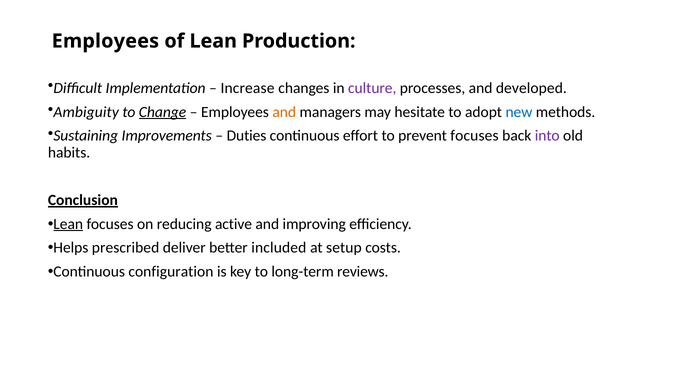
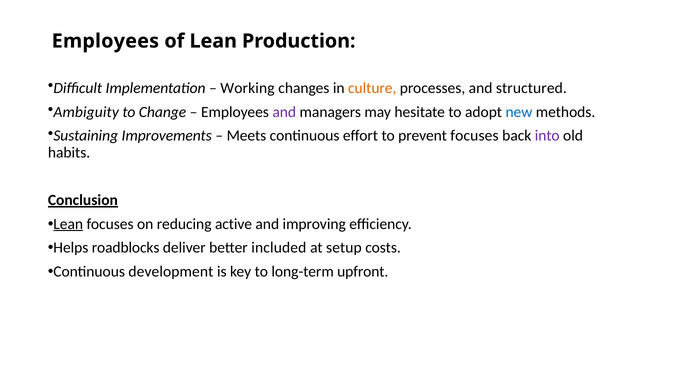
Increase: Increase -> Working
culture colour: purple -> orange
developed: developed -> structured
Change underline: present -> none
and at (284, 112) colour: orange -> purple
Duties: Duties -> Meets
prescribed: prescribed -> roadblocks
configuration: configuration -> development
reviews: reviews -> upfront
